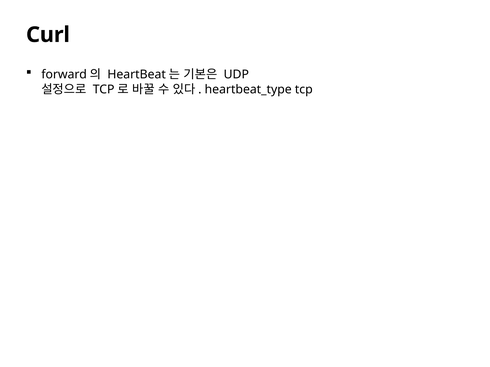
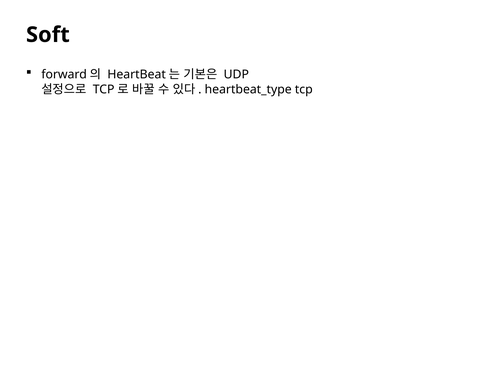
Curl: Curl -> Soft
